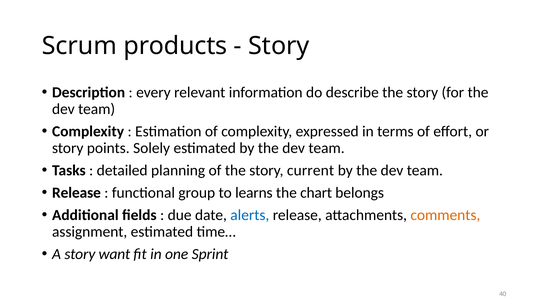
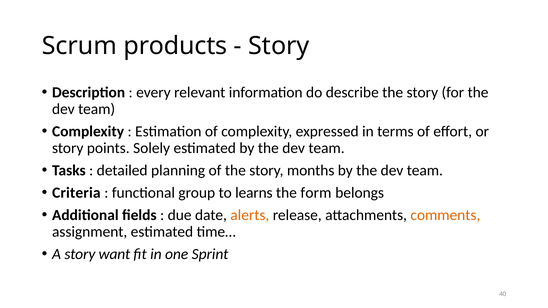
current: current -> months
Release at (76, 193): Release -> Criteria
chart: chart -> form
alerts colour: blue -> orange
